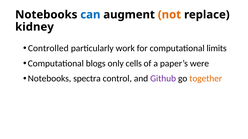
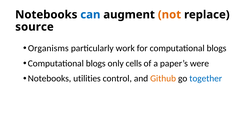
kidney: kidney -> source
Controlled: Controlled -> Organisms
for computational limits: limits -> blogs
spectra: spectra -> utilities
Github colour: purple -> orange
together colour: orange -> blue
